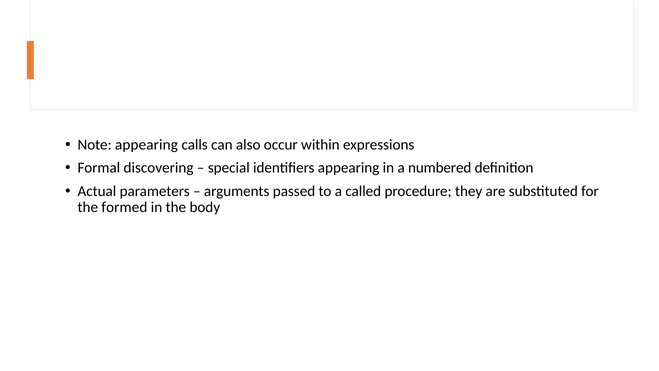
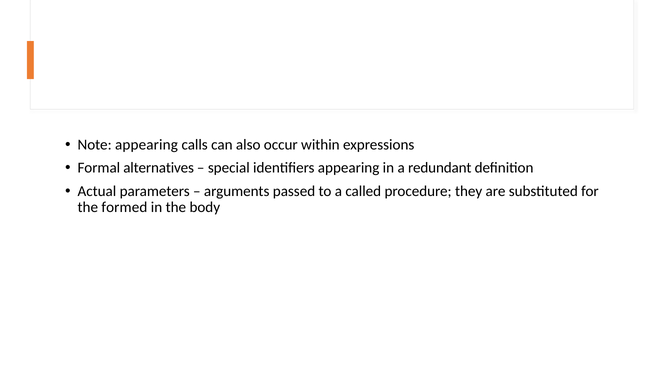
discovering: discovering -> alternatives
numbered: numbered -> redundant
